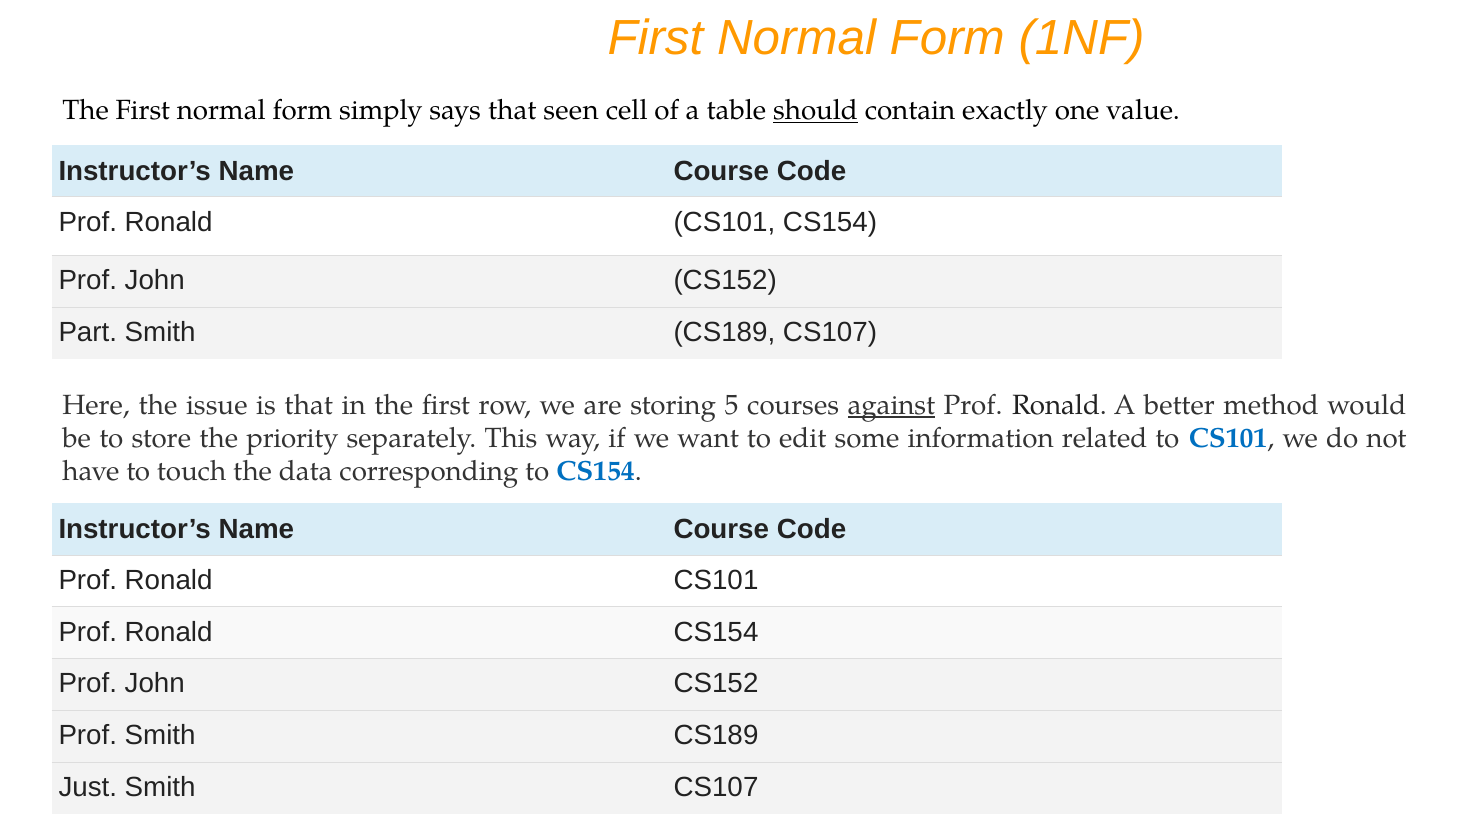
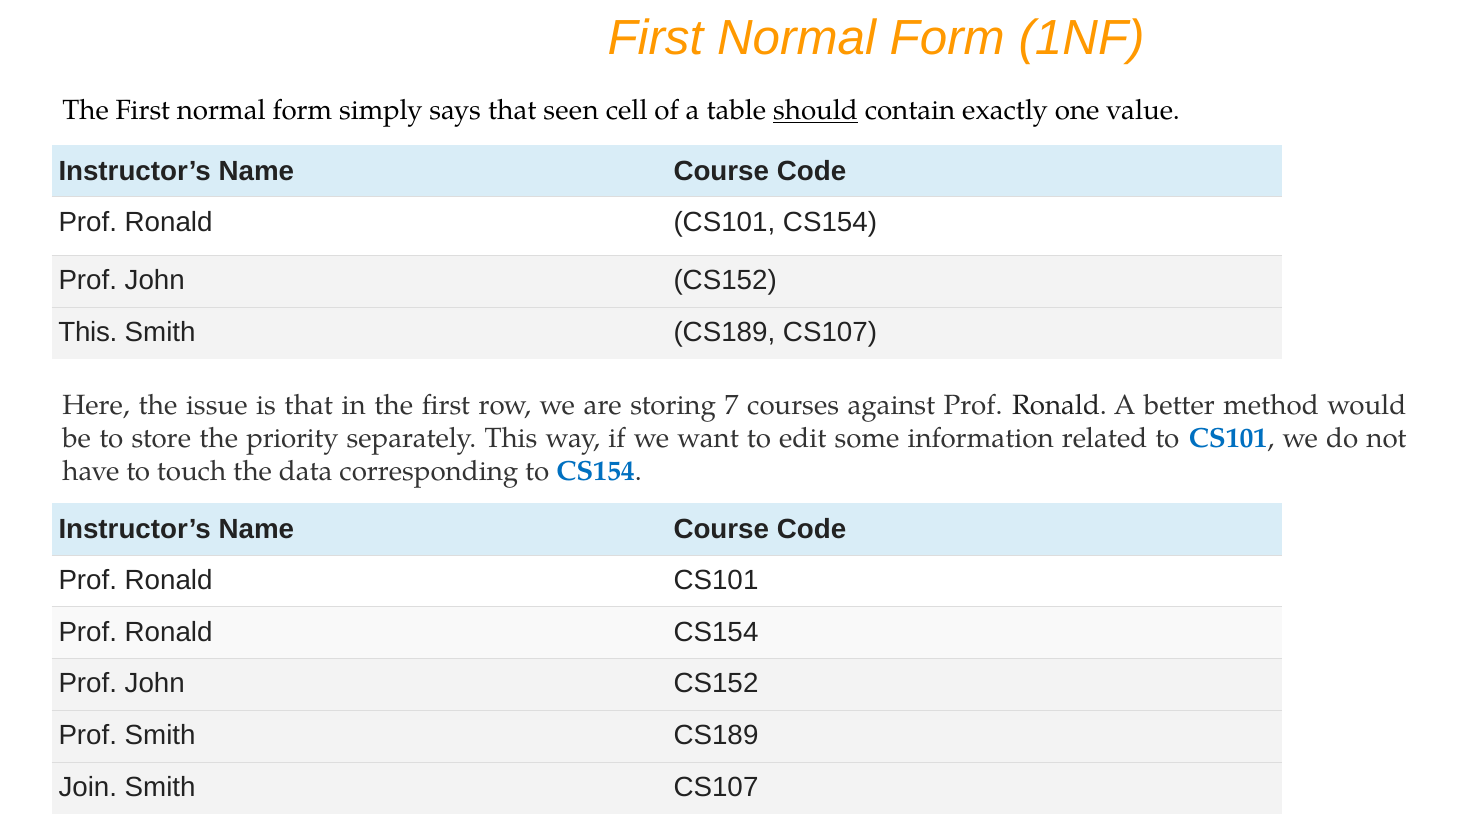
Part at (88, 332): Part -> This
5: 5 -> 7
against underline: present -> none
Just: Just -> Join
